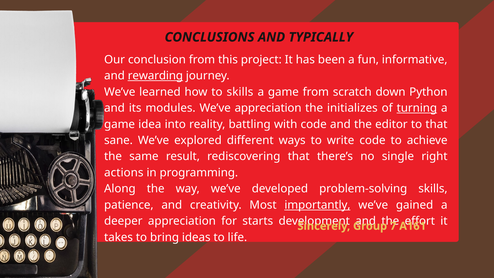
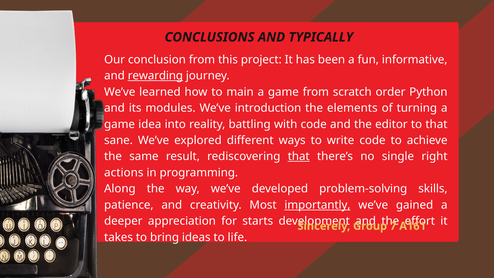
to skills: skills -> main
down: down -> order
We’ve appreciation: appreciation -> introduction
initializes: initializes -> elements
turning underline: present -> none
that at (299, 156) underline: none -> present
